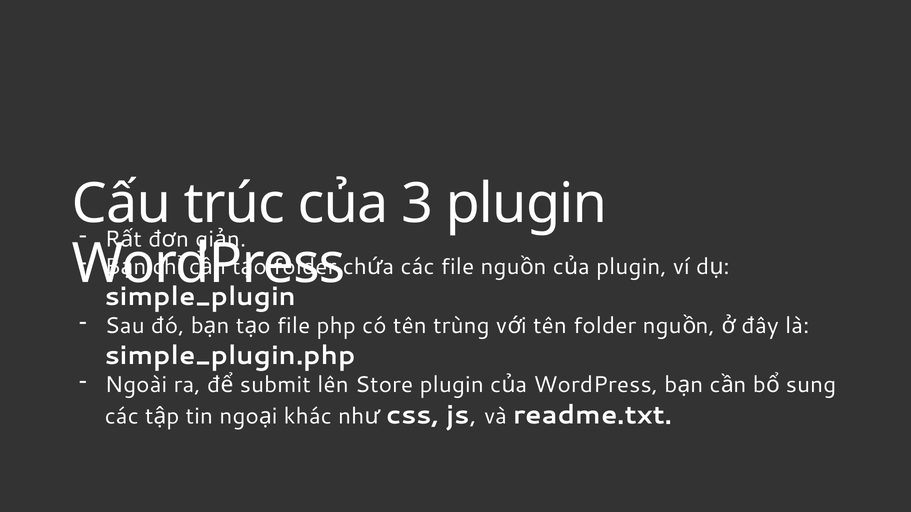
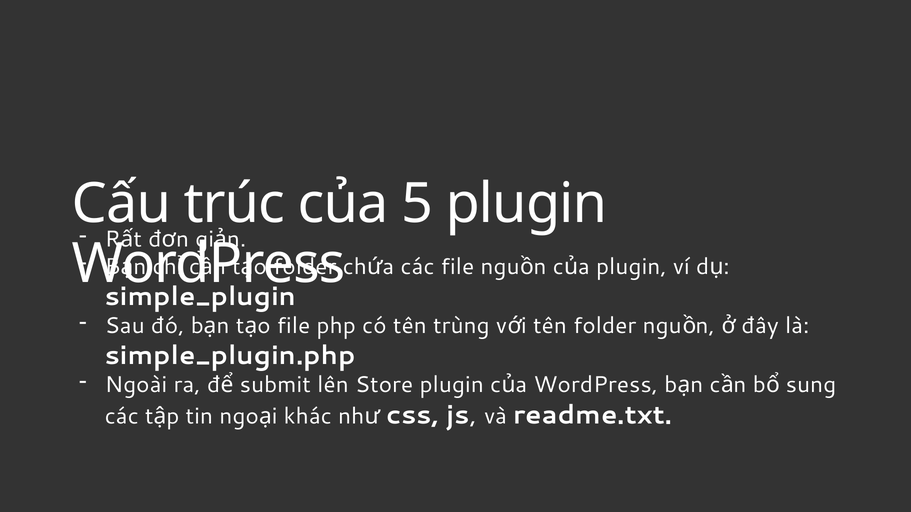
3: 3 -> 5
